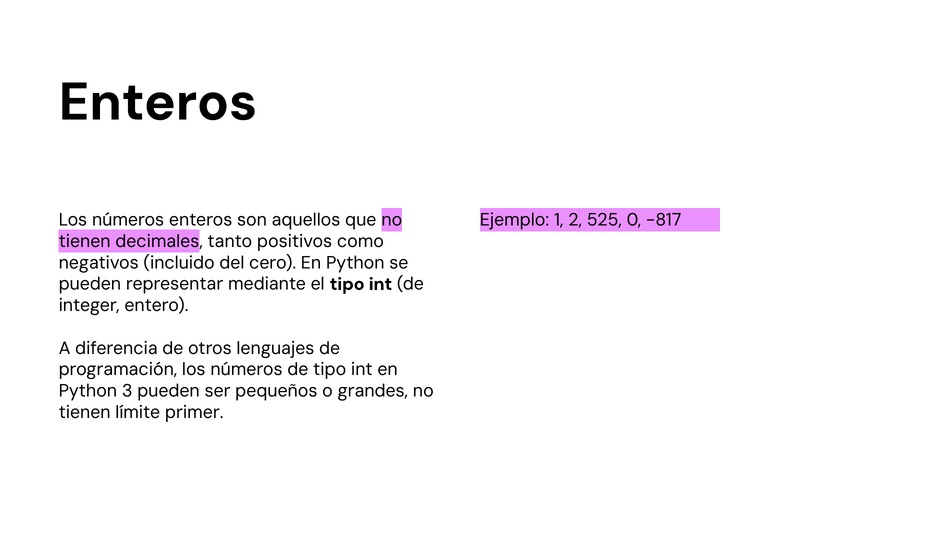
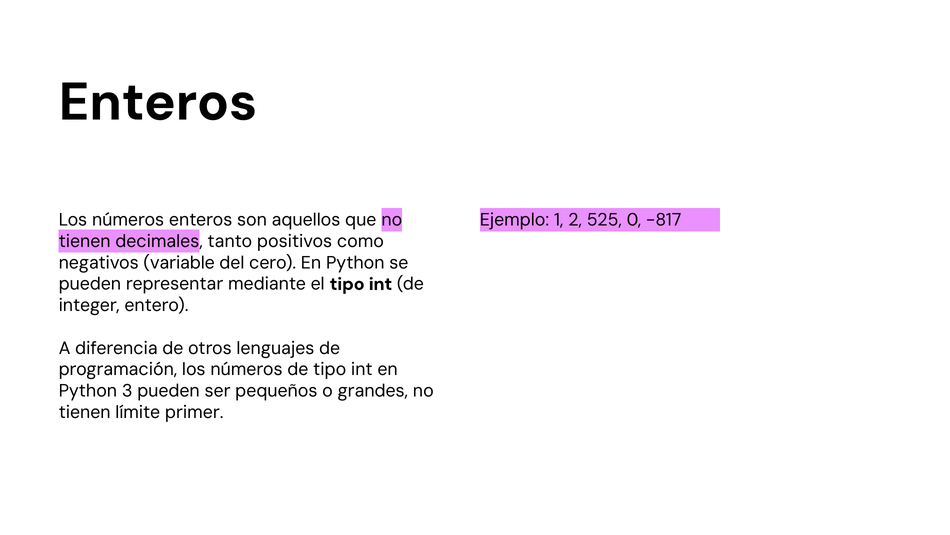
incluido: incluido -> variable
